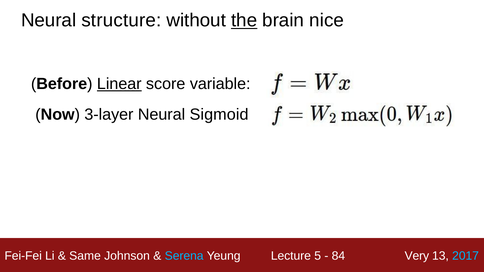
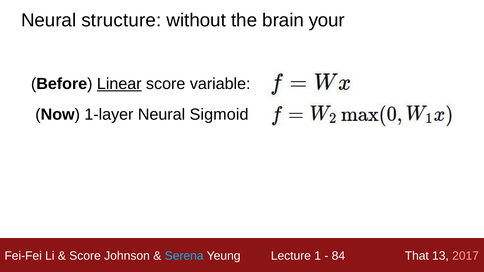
the underline: present -> none
nice: nice -> your
3-layer: 3-layer -> 1-layer
Same at (85, 256): Same -> Score
5: 5 -> 1
Very: Very -> That
2017 colour: light blue -> pink
